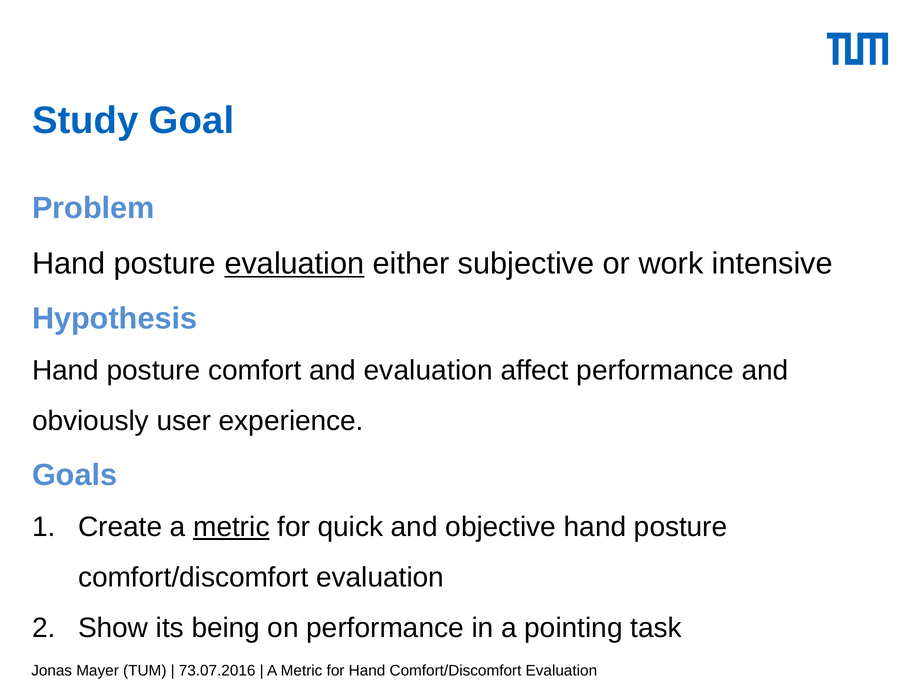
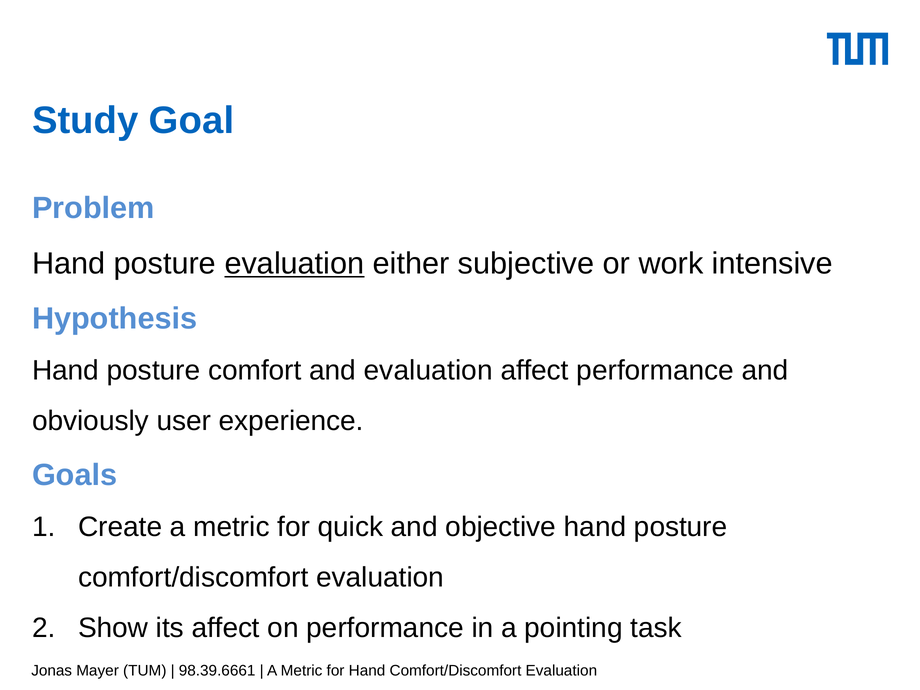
metric at (231, 527) underline: present -> none
its being: being -> affect
73.07.2016: 73.07.2016 -> 98.39.6661
